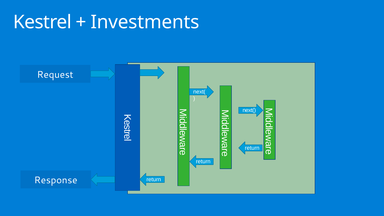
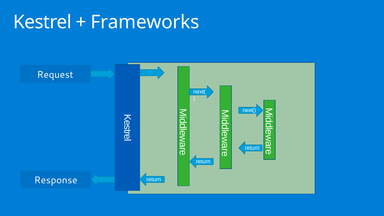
Investments: Investments -> Frameworks
